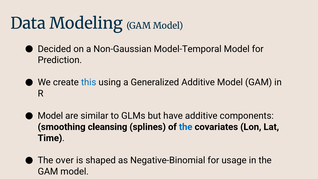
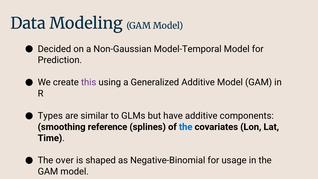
this colour: blue -> purple
Model at (50, 116): Model -> Types
cleansing: cleansing -> reference
